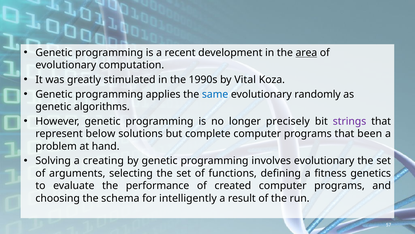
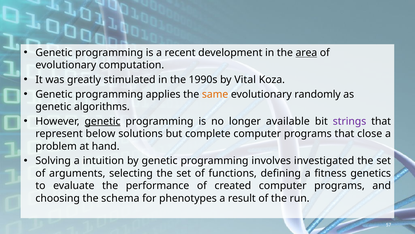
same colour: blue -> orange
genetic at (103, 121) underline: none -> present
precisely: precisely -> available
been: been -> close
creating: creating -> intuition
involves evolutionary: evolutionary -> investigated
intelligently: intelligently -> phenotypes
